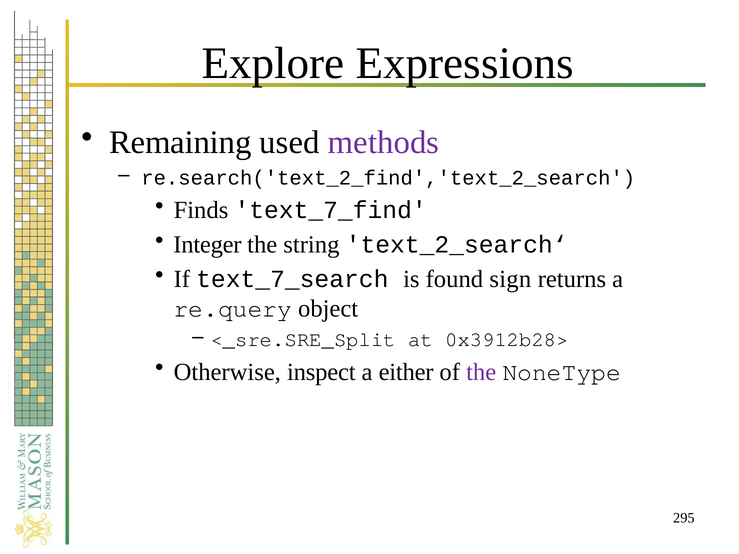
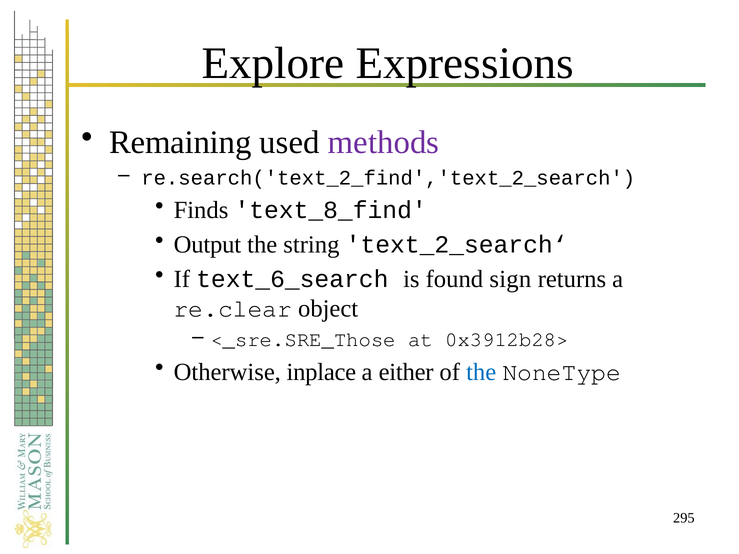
text_7_find: text_7_find -> text_8_find
Integer: Integer -> Output
text_7_search: text_7_search -> text_6_search
re.query: re.query -> re.clear
<_sre.SRE_Split: <_sre.SRE_Split -> <_sre.SRE_Those
inspect: inspect -> inplace
the at (481, 372) colour: purple -> blue
